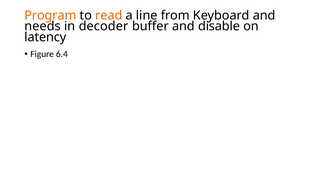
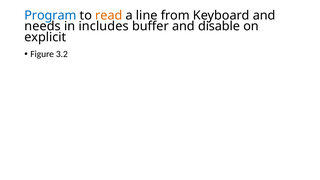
Program colour: orange -> blue
decoder: decoder -> includes
latency: latency -> explicit
6.4: 6.4 -> 3.2
